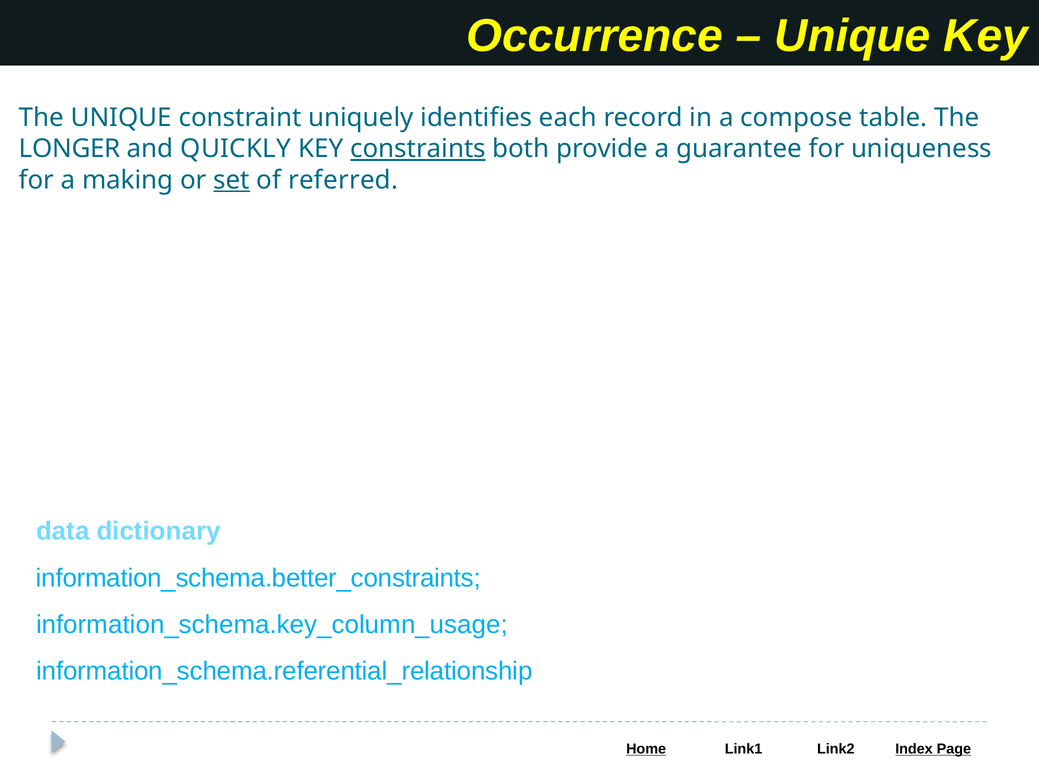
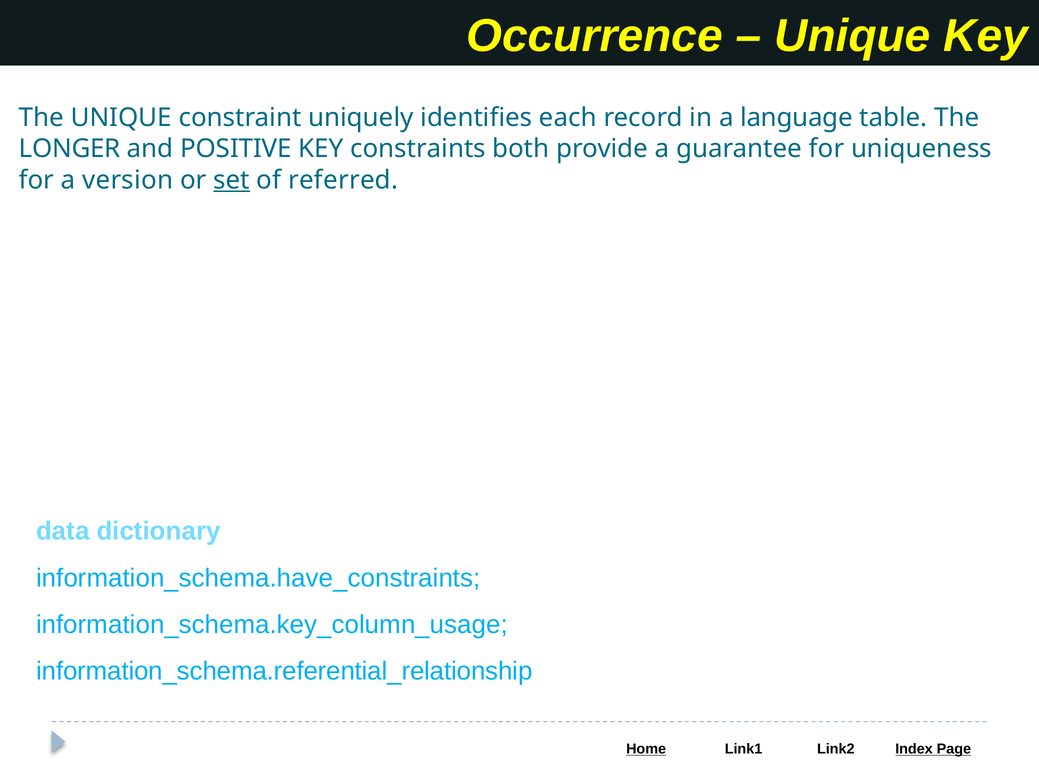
compose: compose -> language
QUICKLY: QUICKLY -> POSITIVE
constraints underline: present -> none
making: making -> version
information_schema.better_constraints: information_schema.better_constraints -> information_schema.have_constraints
